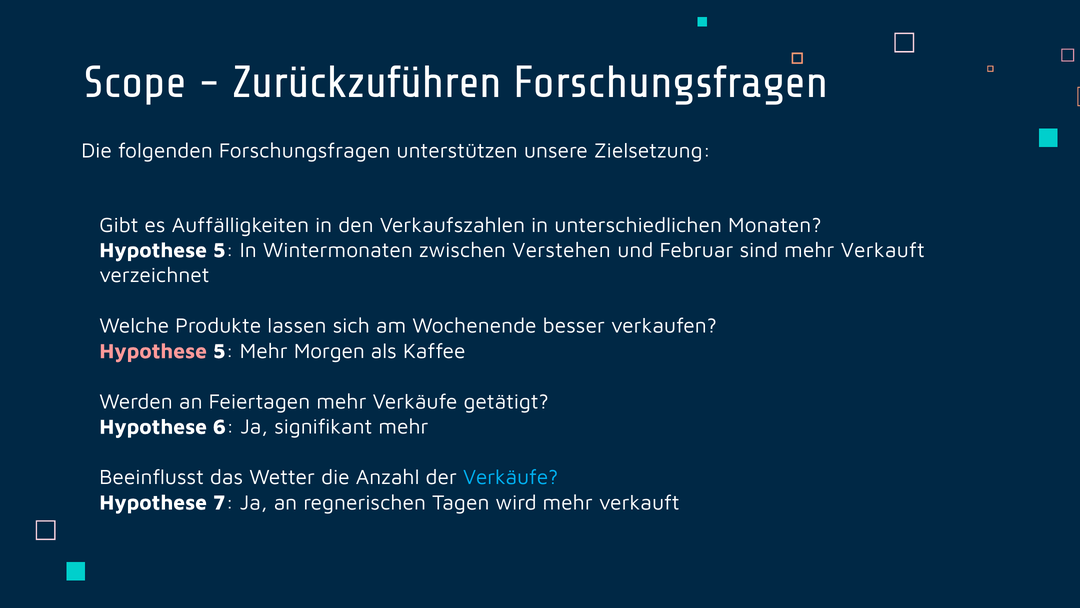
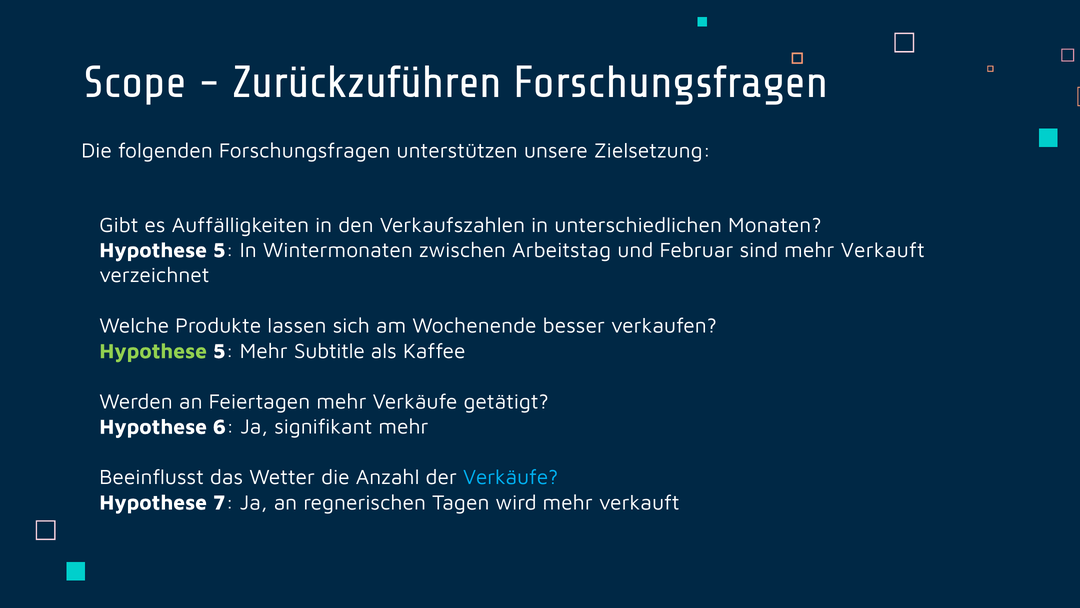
Verstehen: Verstehen -> Arbeitstag
Hypothese at (153, 351) colour: pink -> light green
Morgen: Morgen -> Subtitle
